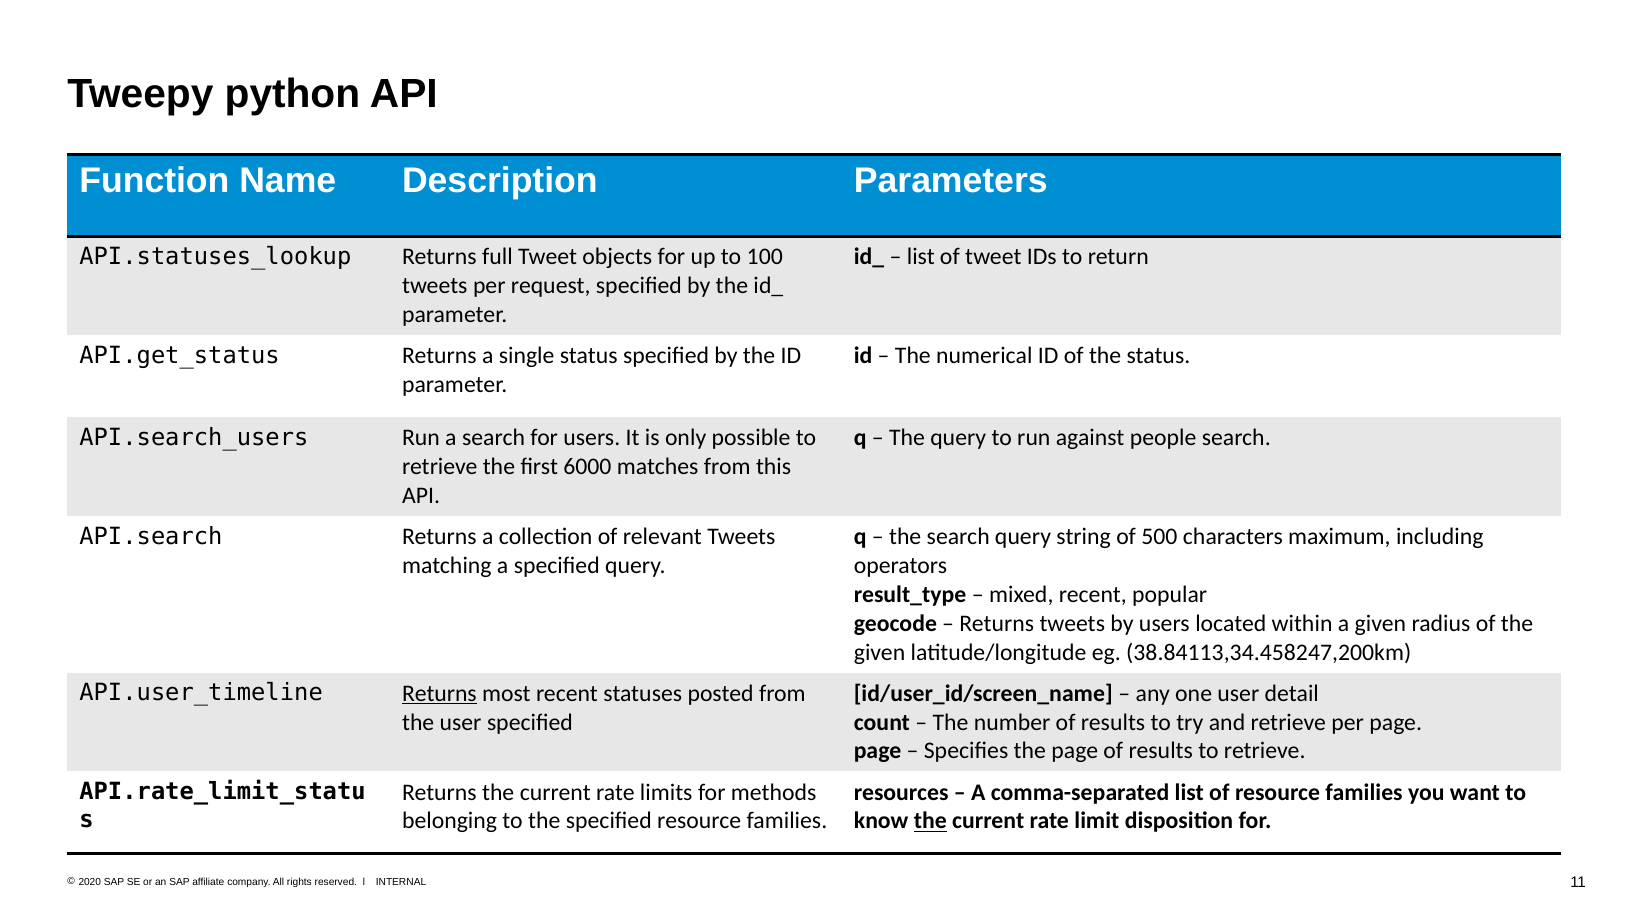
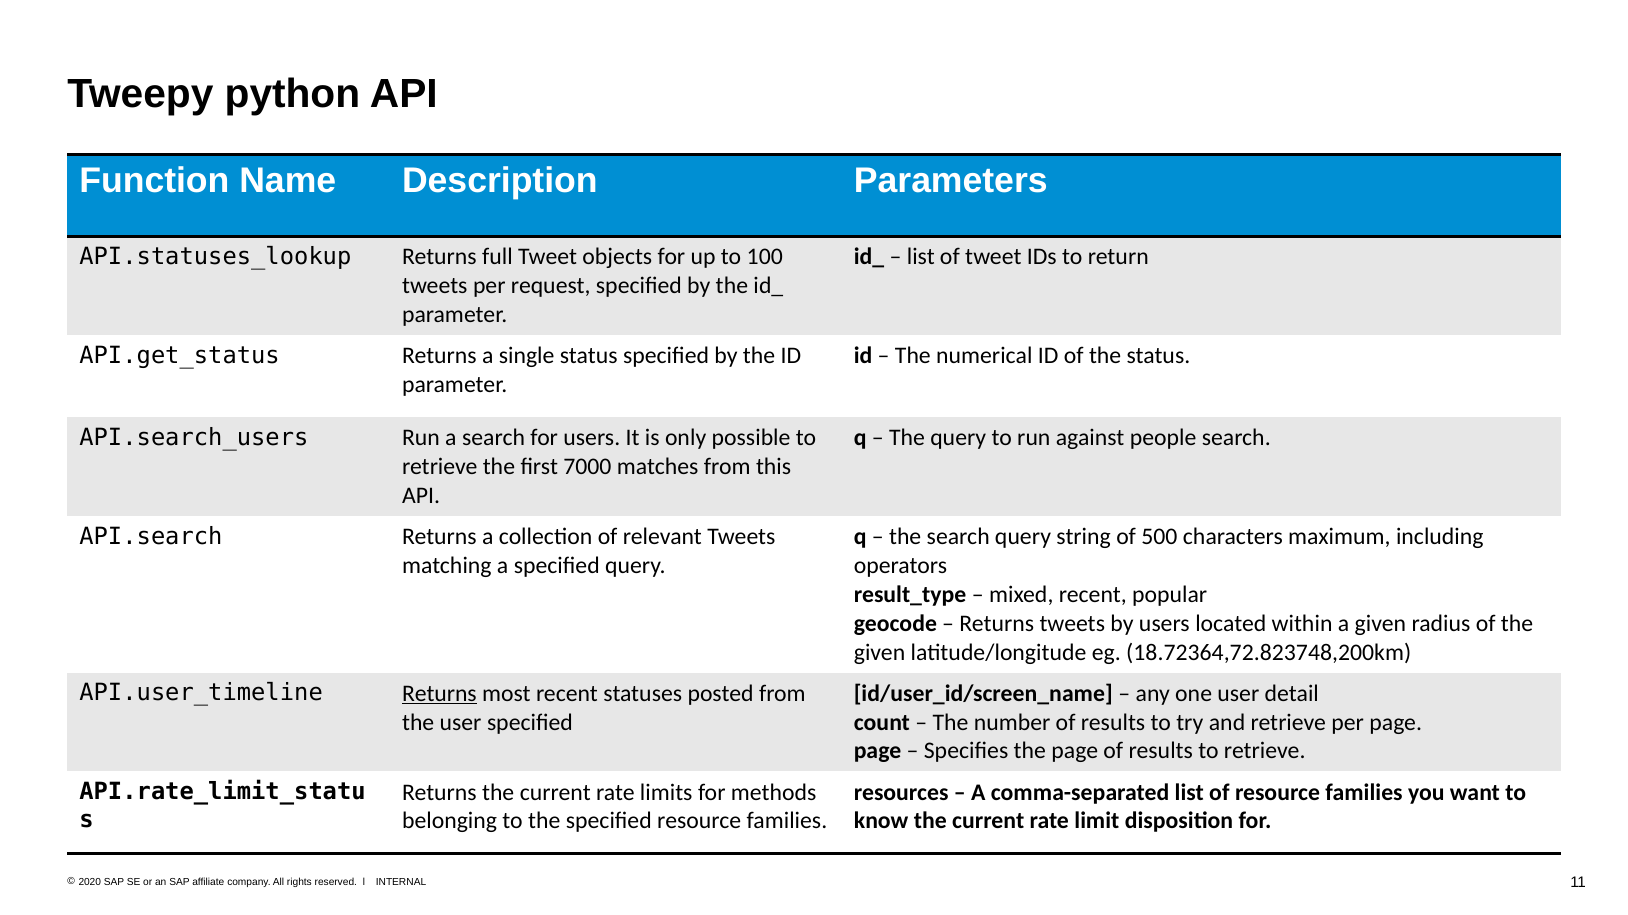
6000: 6000 -> 7000
38.84113,34.458247,200km: 38.84113,34.458247,200km -> 18.72364,72.823748,200km
the at (930, 822) underline: present -> none
